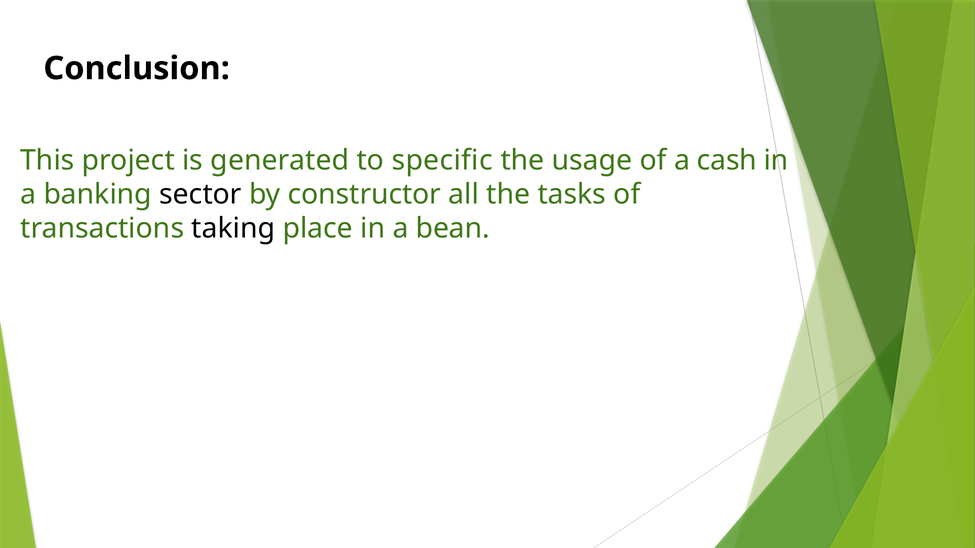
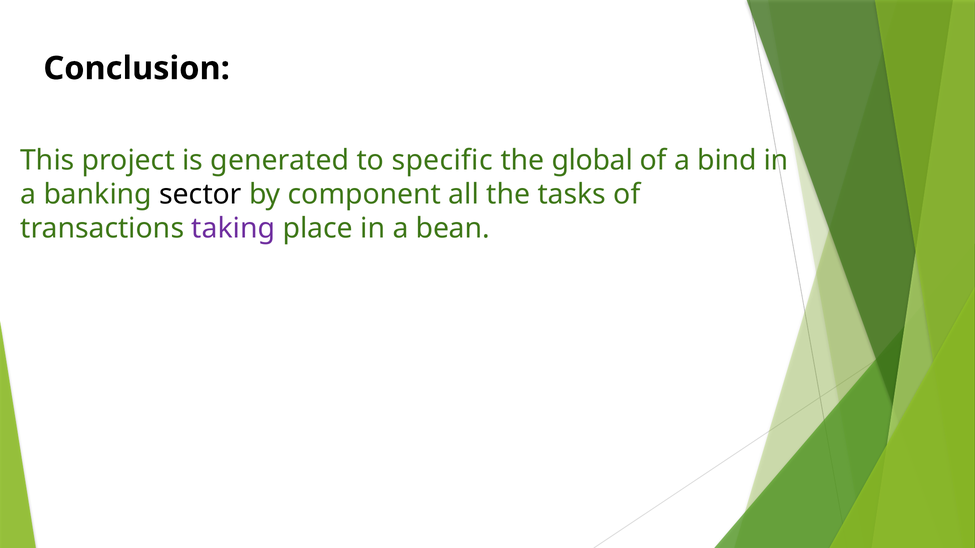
usage: usage -> global
cash: cash -> bind
constructor: constructor -> component
taking colour: black -> purple
